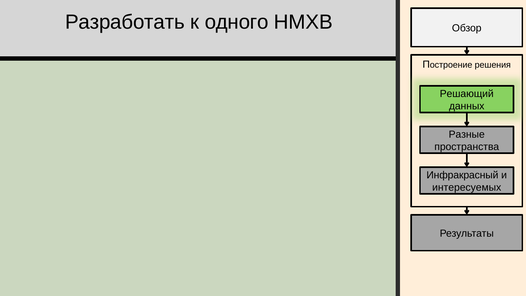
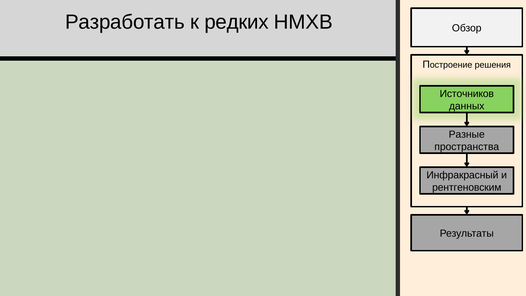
одного: одного -> редких
Решающий: Решающий -> Источников
интересуемых: интересуемых -> рентгеновским
